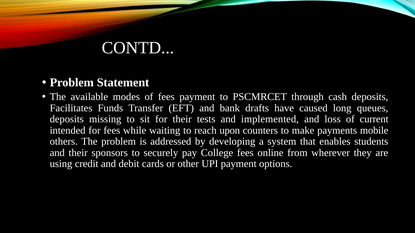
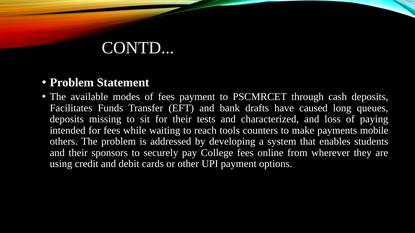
implemented: implemented -> characterized
current: current -> paying
upon: upon -> tools
